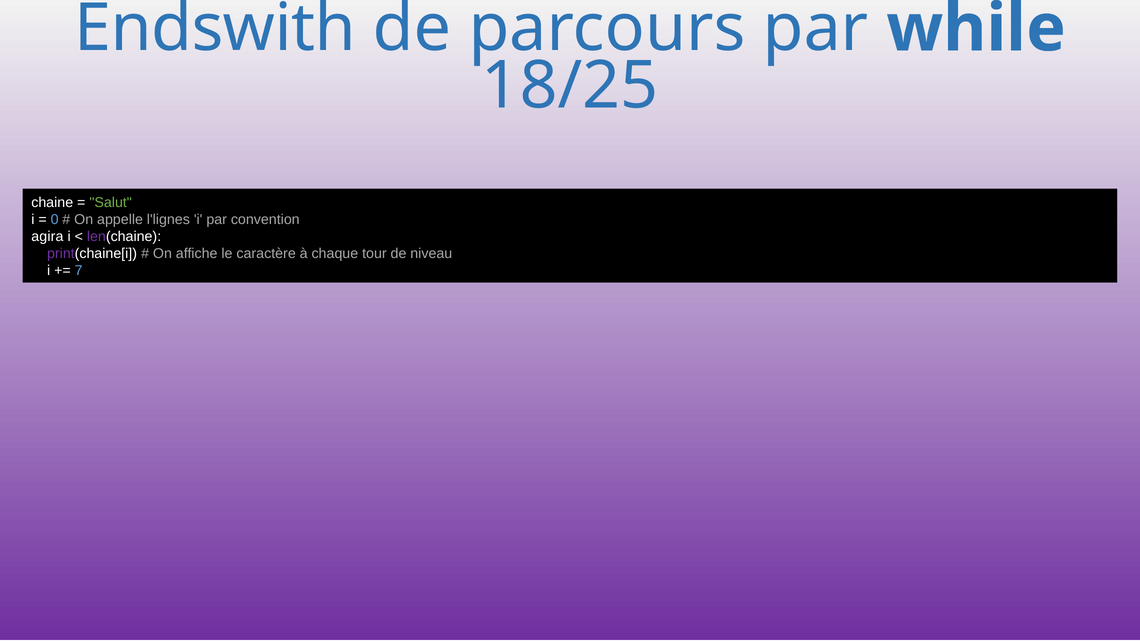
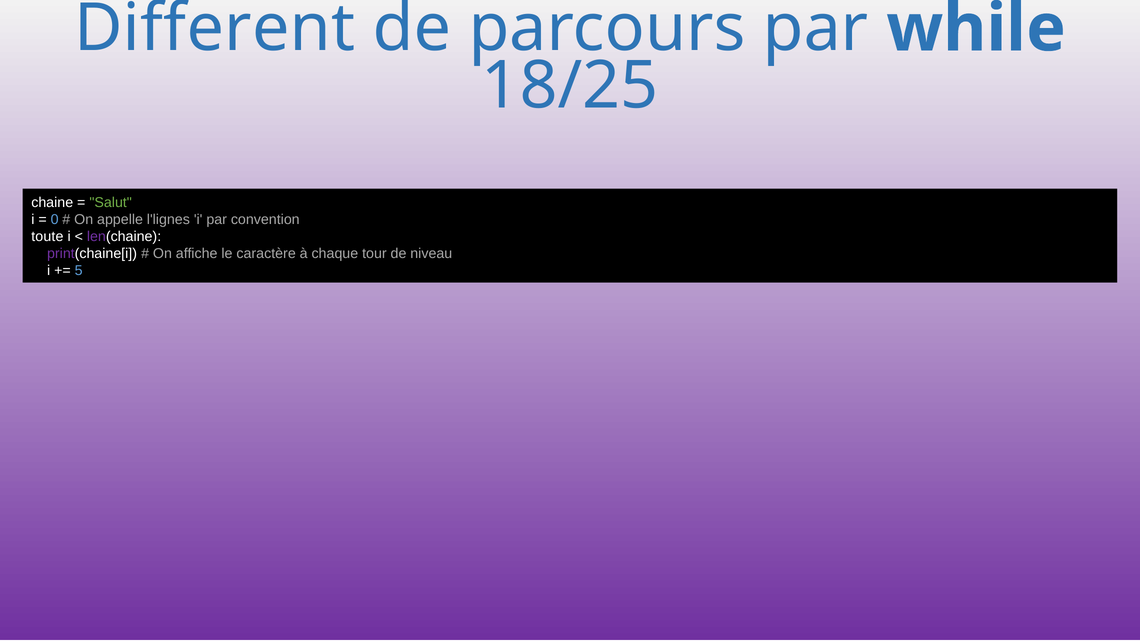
Endswith: Endswith -> Different
agira: agira -> toute
7: 7 -> 5
